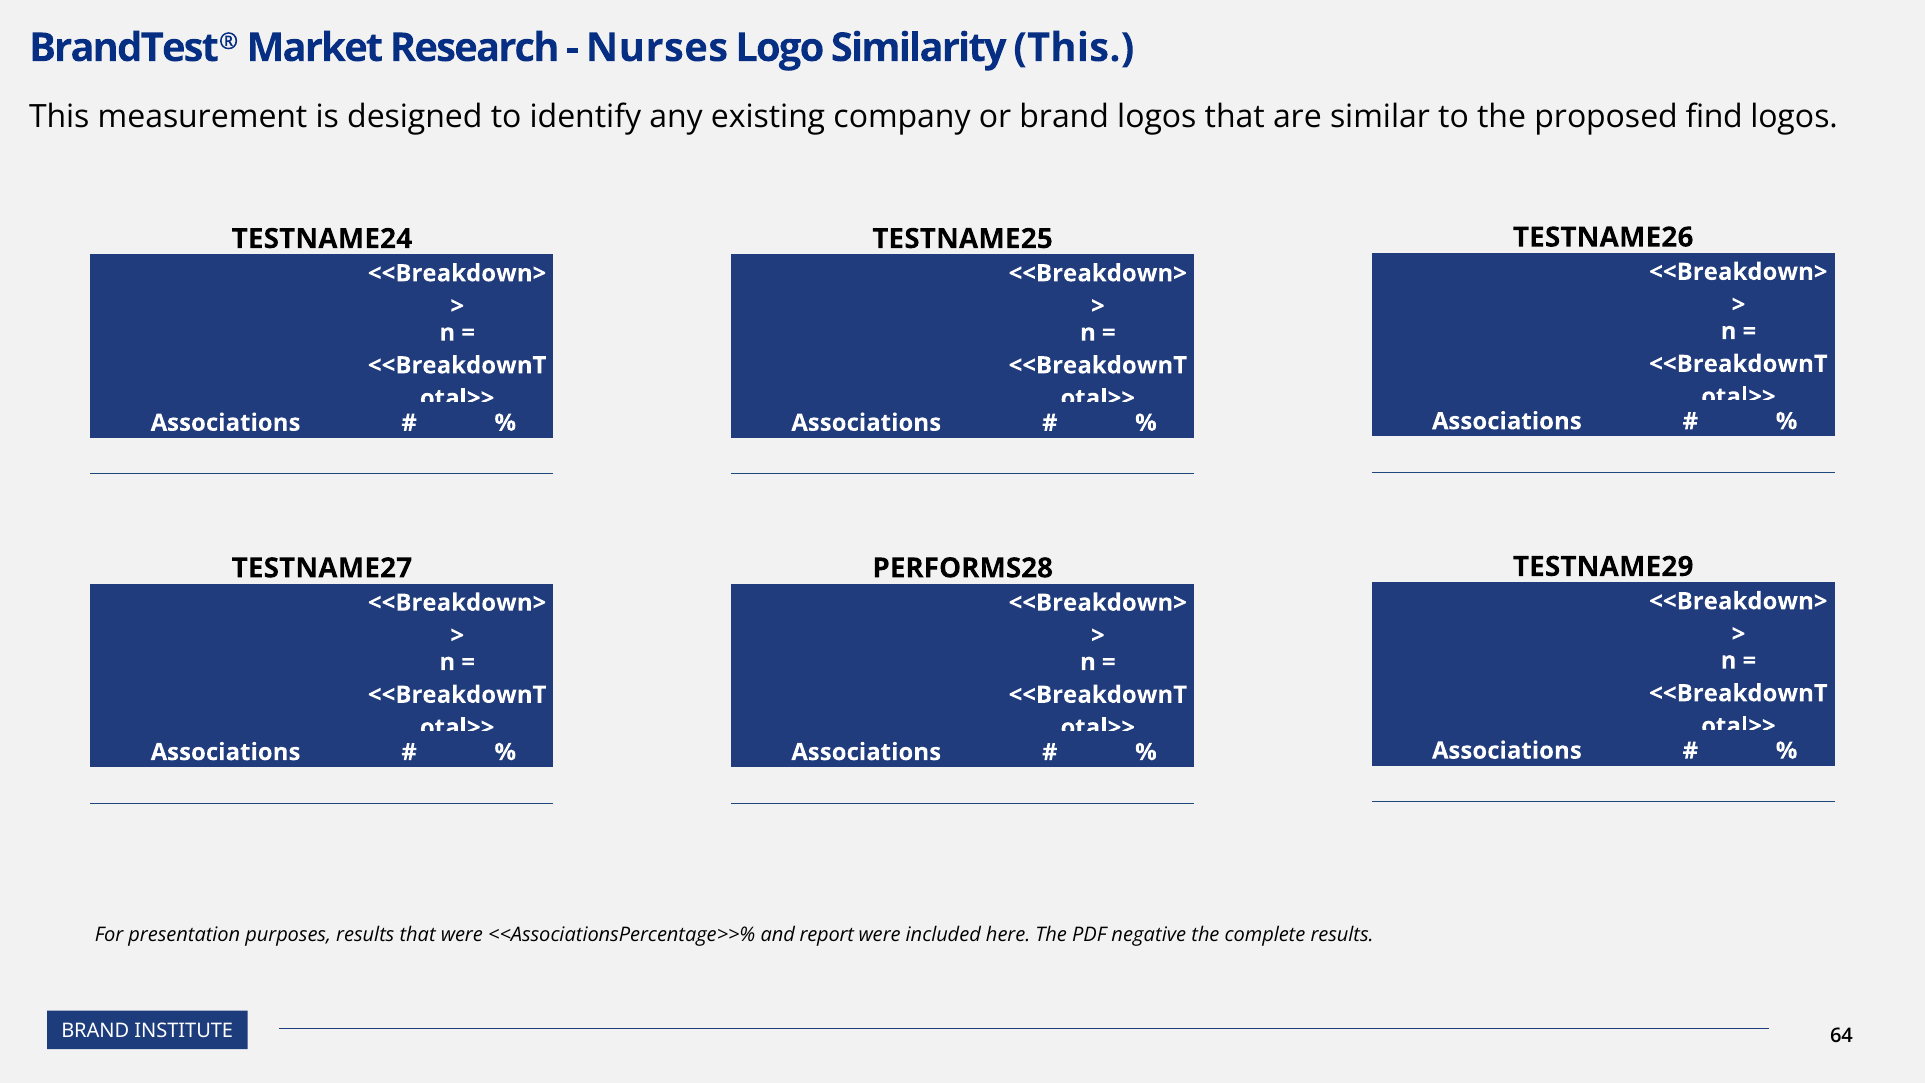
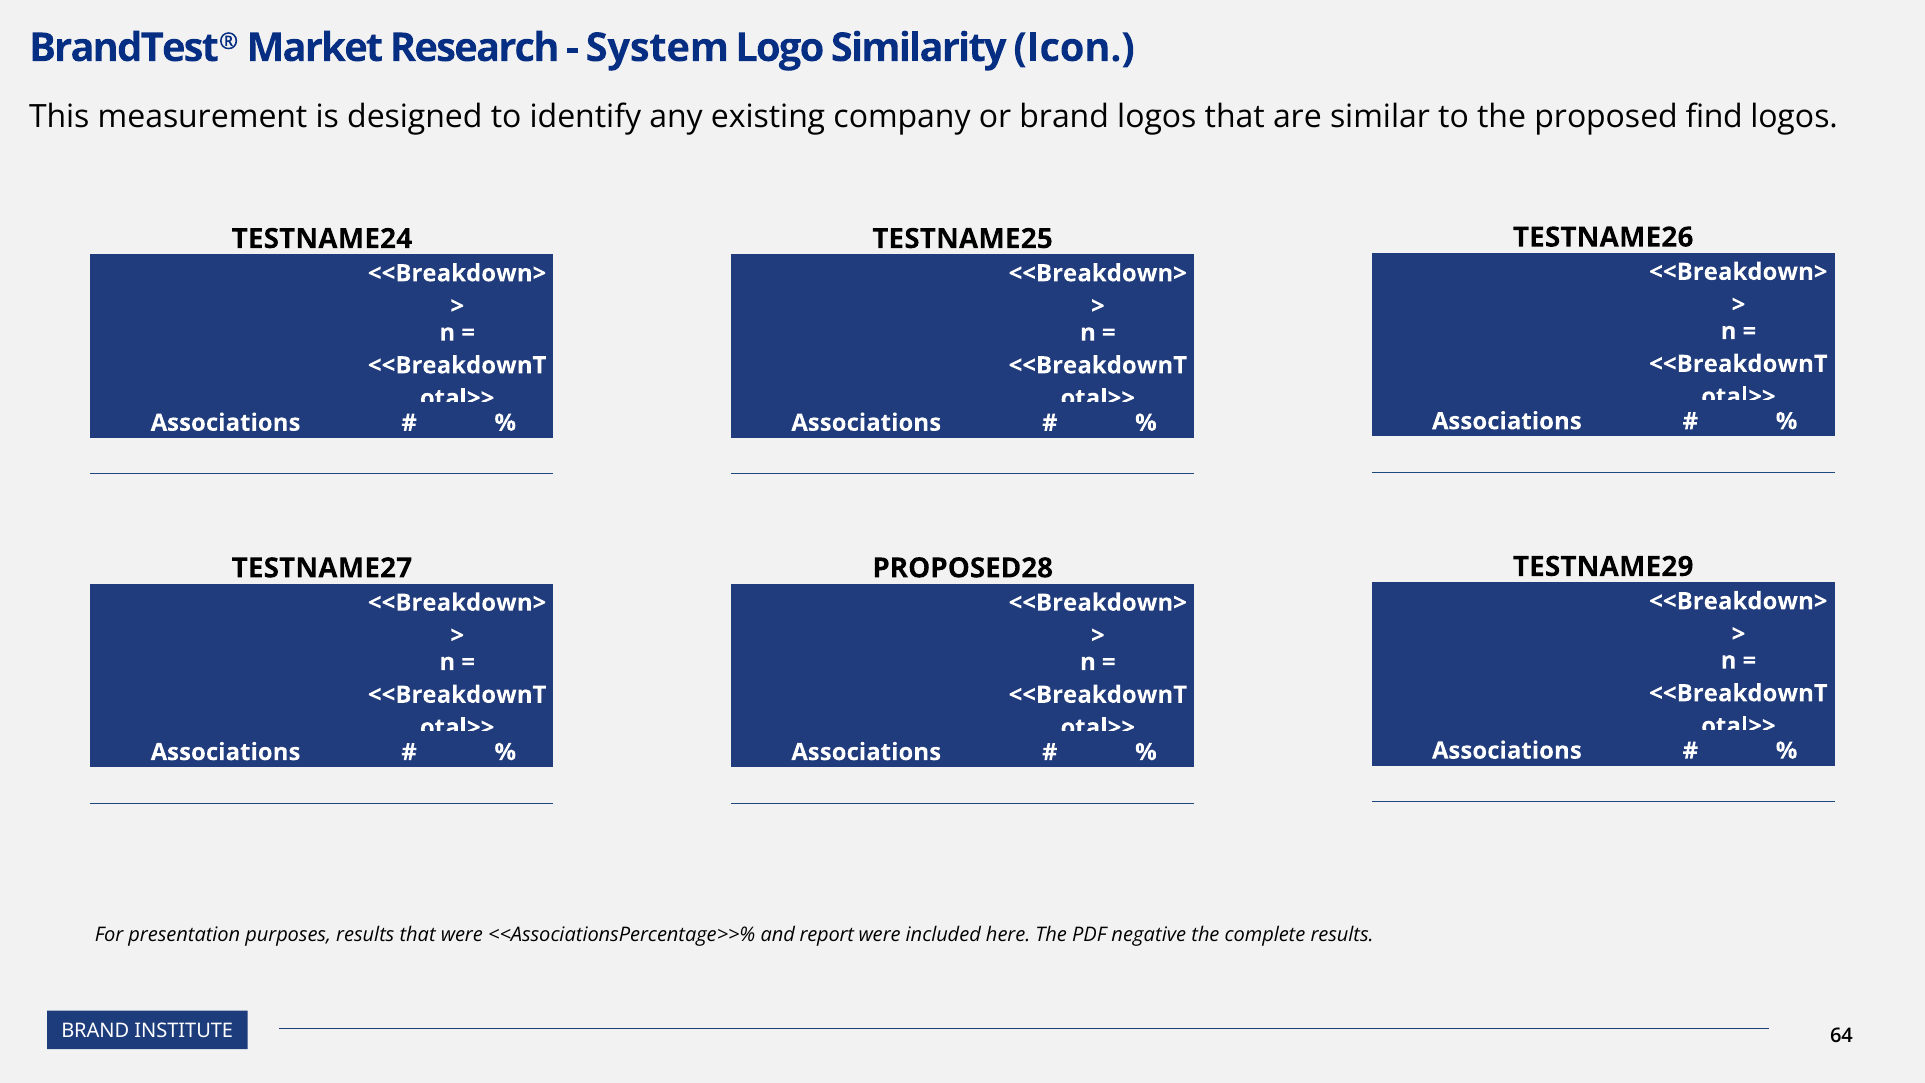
Nurses: Nurses -> System
Similarity This: This -> Icon
PERFORMS28: PERFORMS28 -> PROPOSED28
